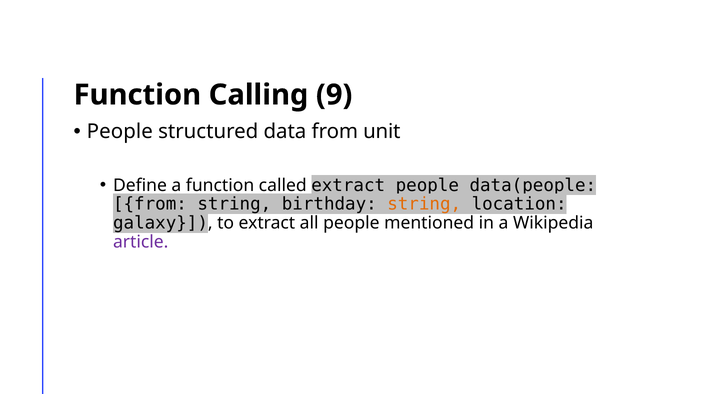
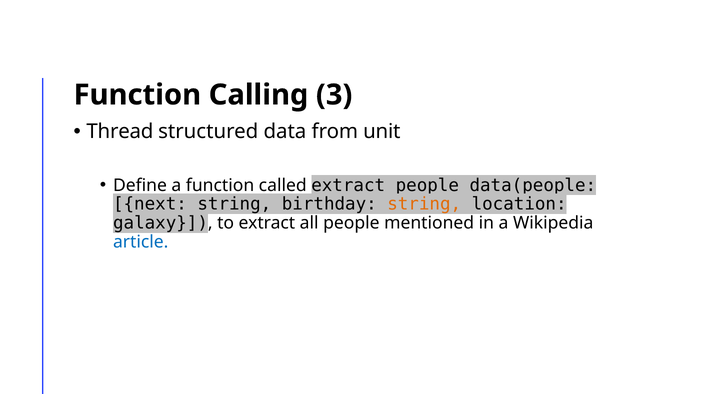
9: 9 -> 3
People at (120, 132): People -> Thread
from at (150, 204): from -> next
article colour: purple -> blue
